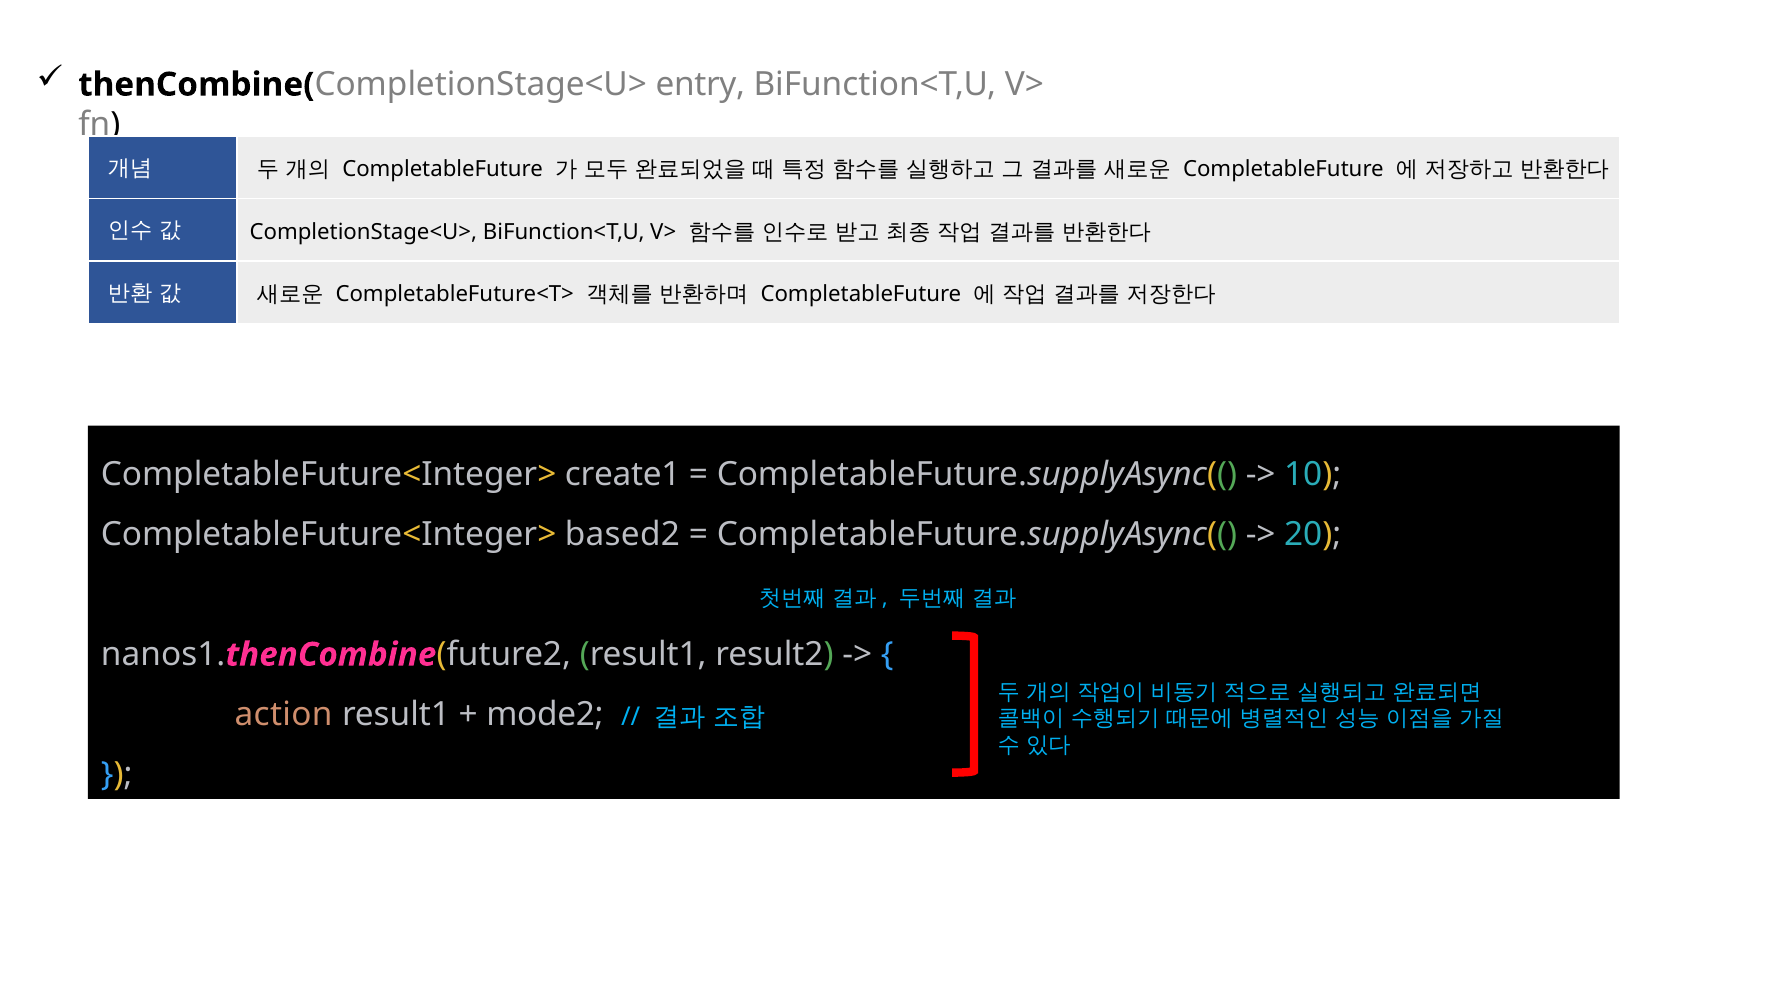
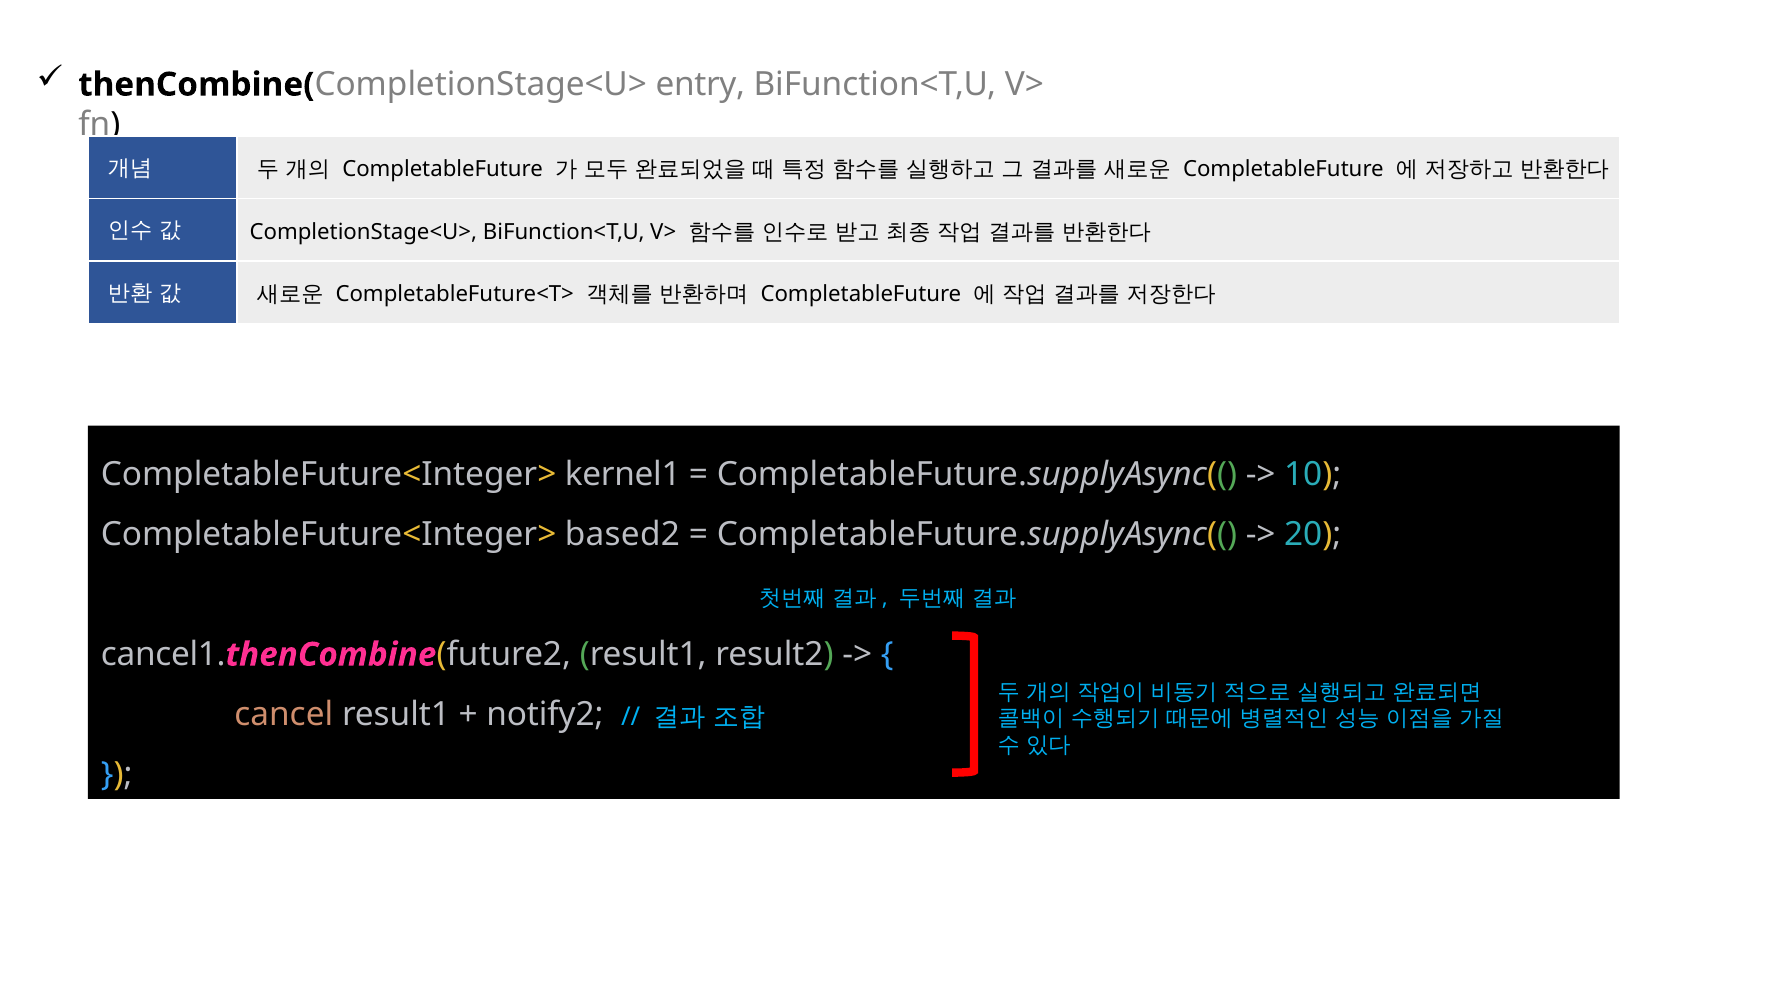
create1: create1 -> kernel1
nanos1: nanos1 -> cancel1
action: action -> cancel
mode2: mode2 -> notify2
